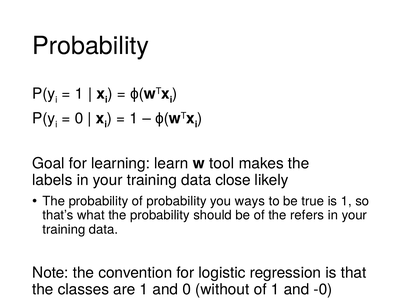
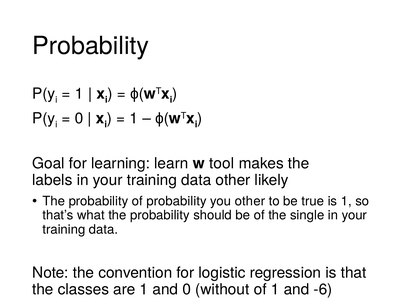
data close: close -> other
you ways: ways -> other
refers: refers -> single
-0: -0 -> -6
